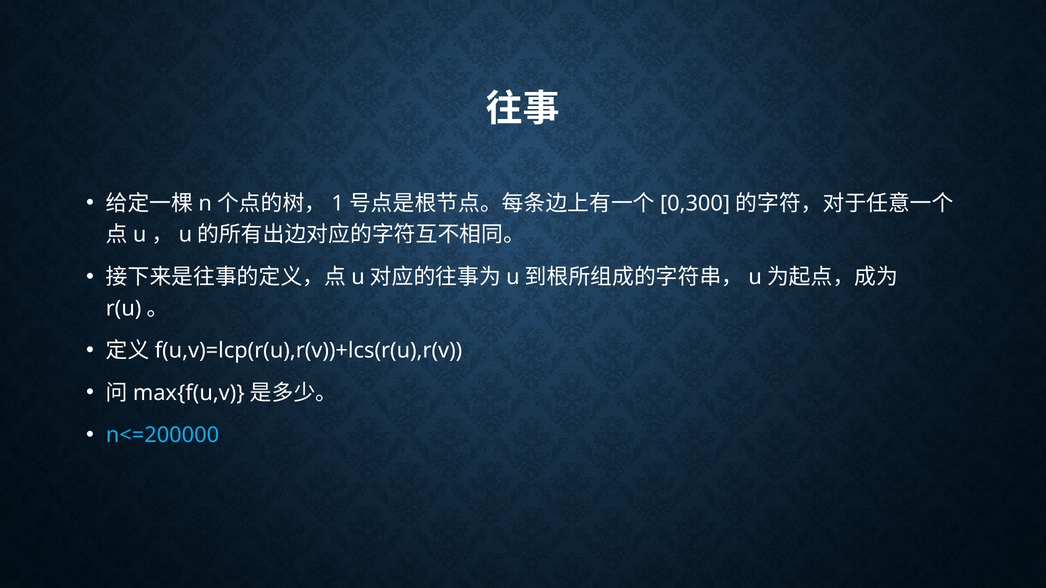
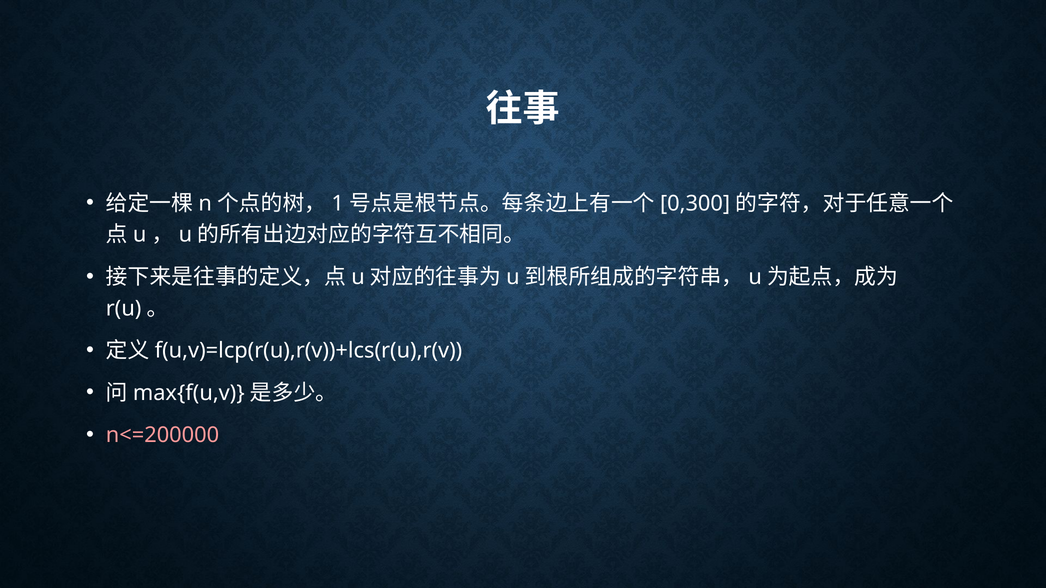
n<=200000 colour: light blue -> pink
